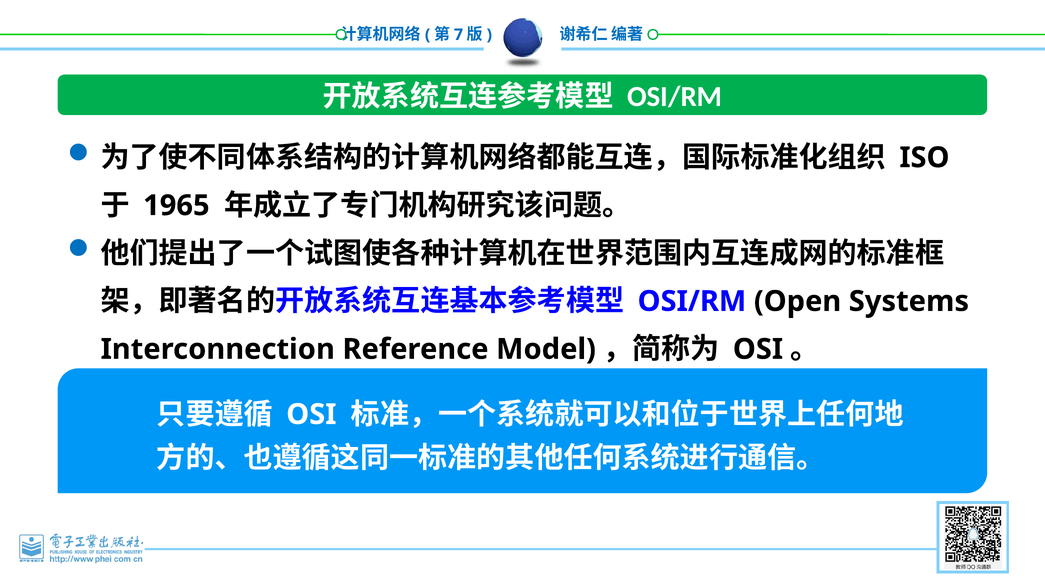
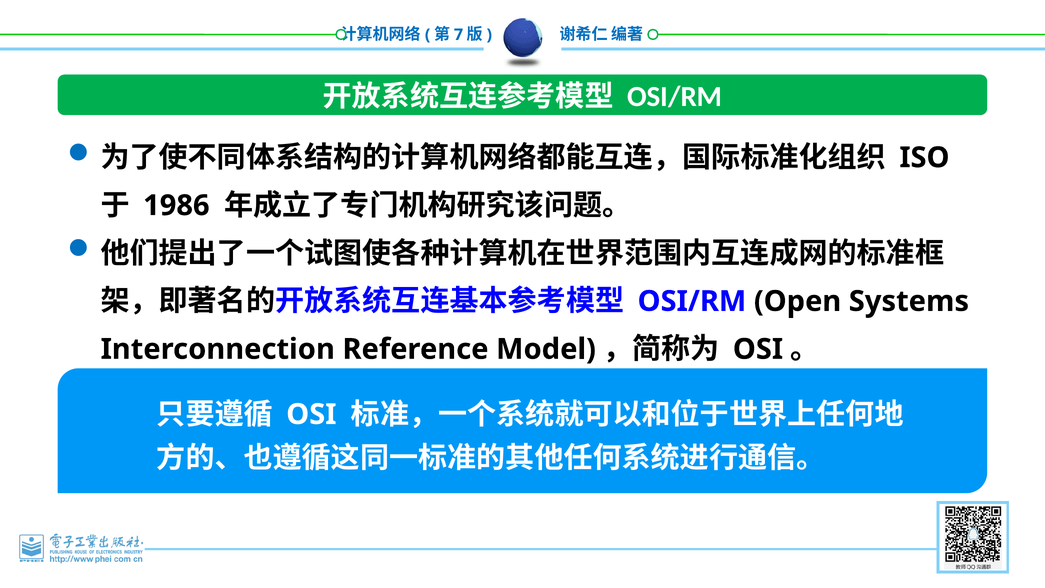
1965: 1965 -> 1986
